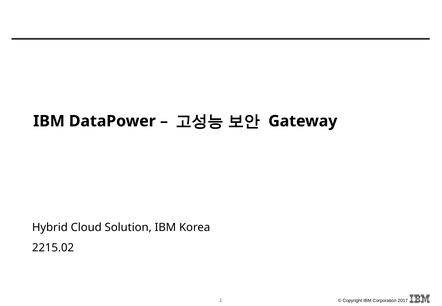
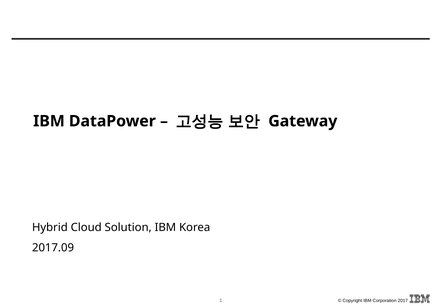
2215.02: 2215.02 -> 2017.09
